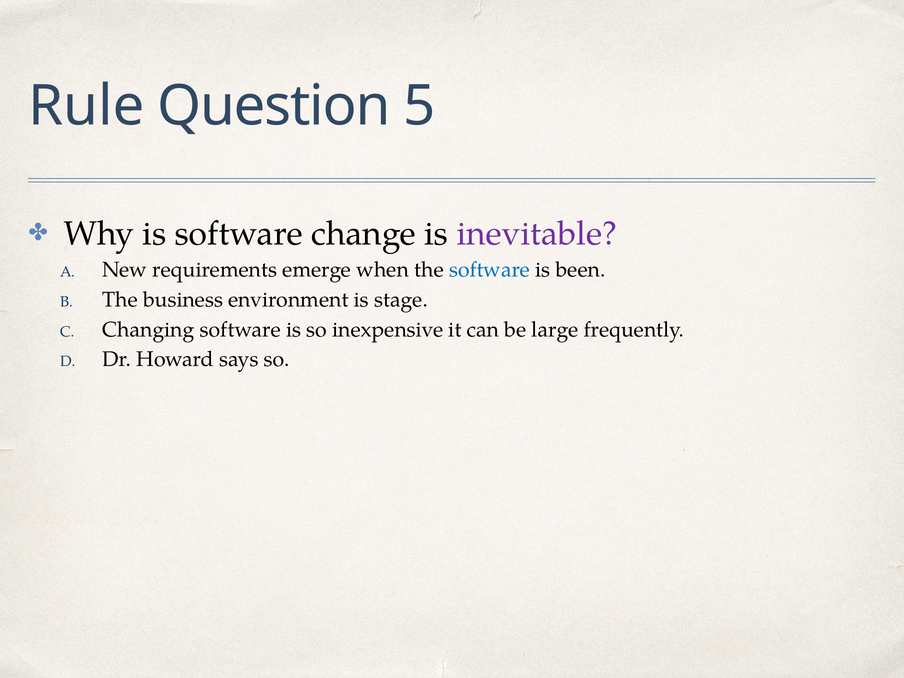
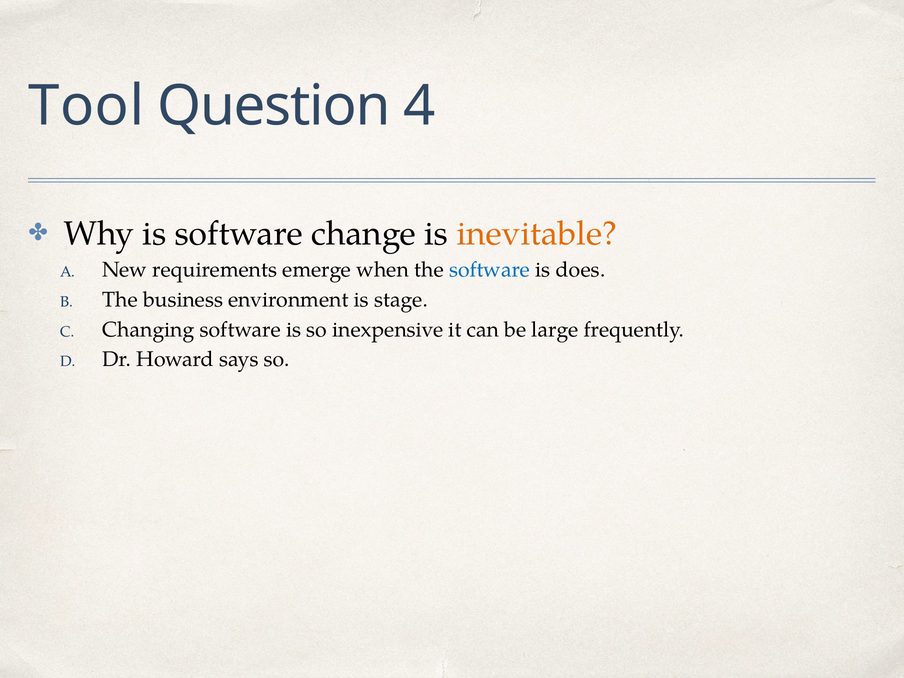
Rule: Rule -> Tool
5: 5 -> 4
inevitable colour: purple -> orange
been: been -> does
